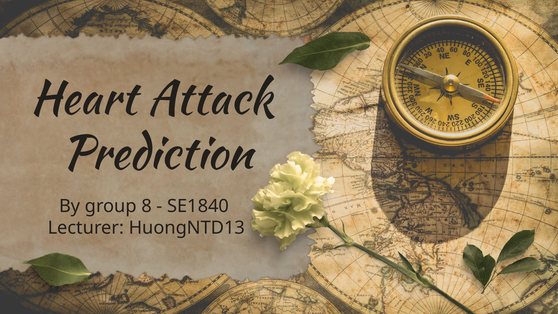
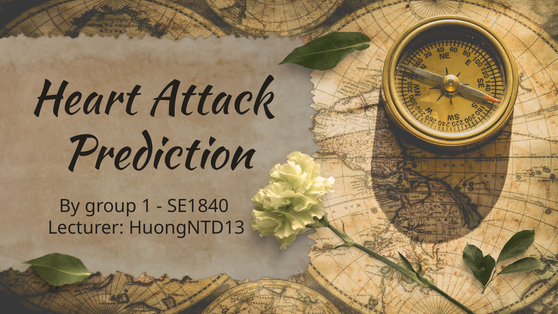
8: 8 -> 1
